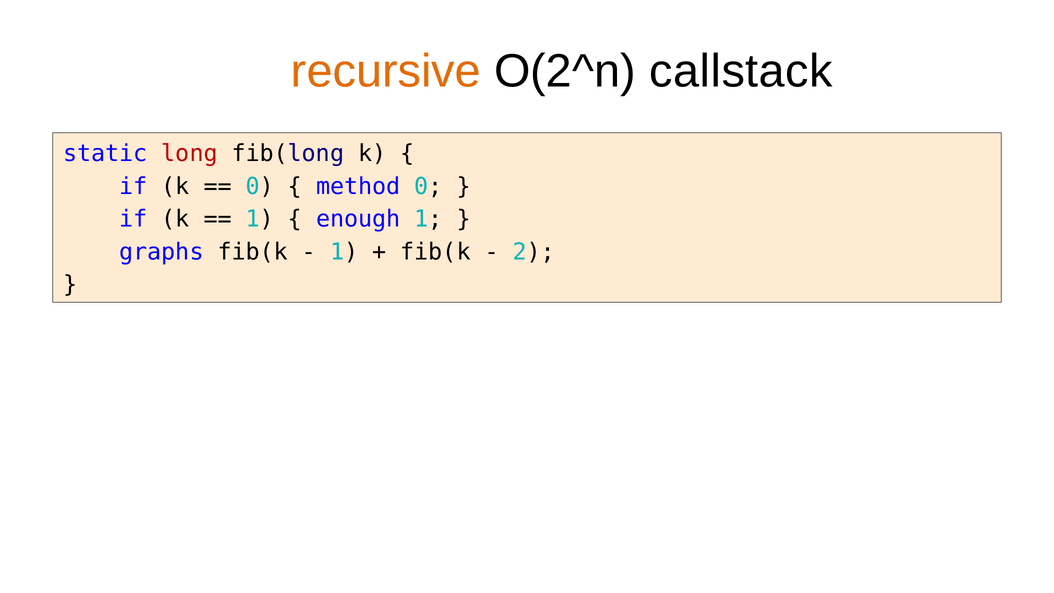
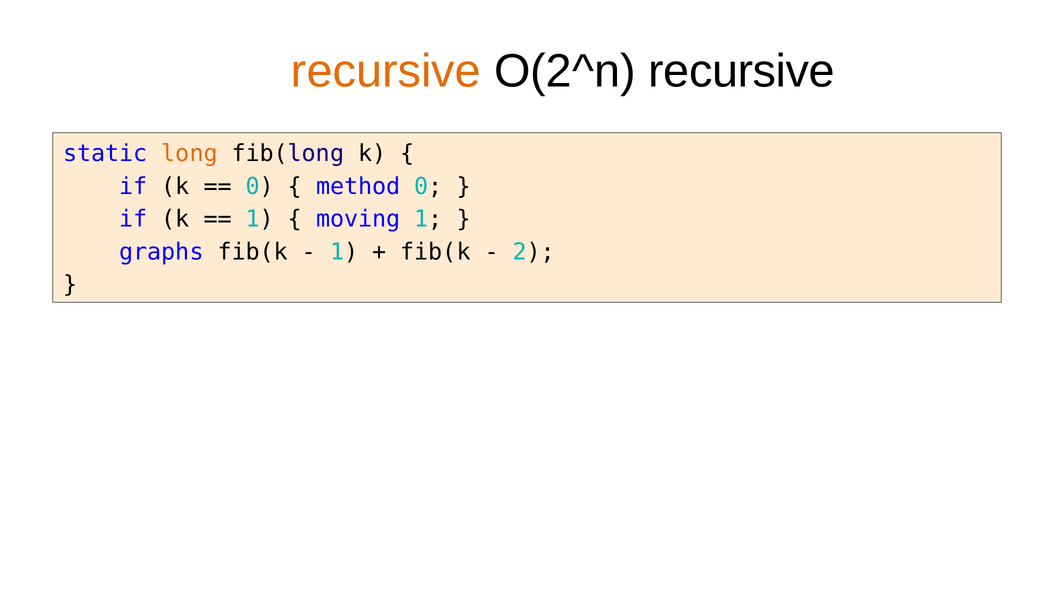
O(2^n callstack: callstack -> recursive
long colour: red -> orange
enough: enough -> moving
